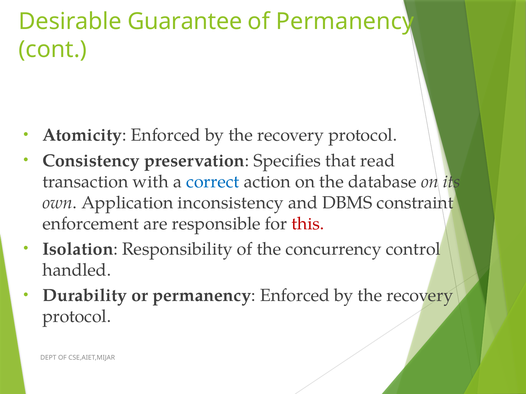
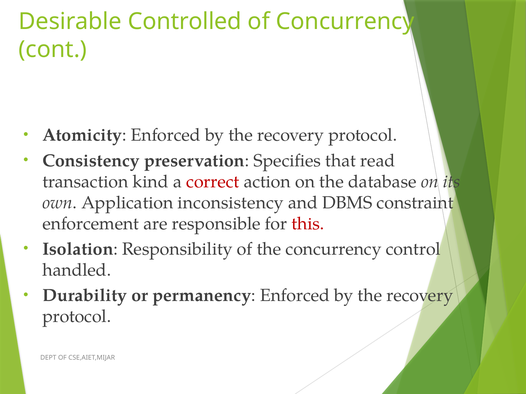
Guarantee: Guarantee -> Controlled
of Permanency: Permanency -> Concurrency
with: with -> kind
correct colour: blue -> red
